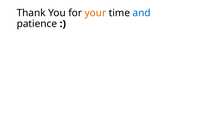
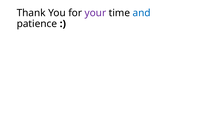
your colour: orange -> purple
